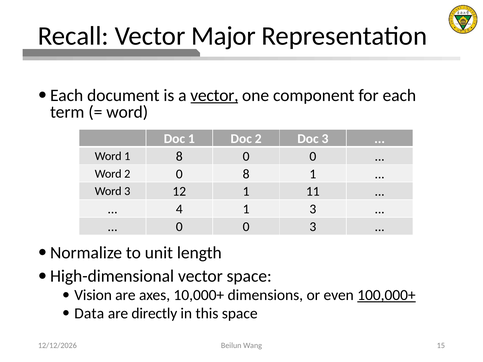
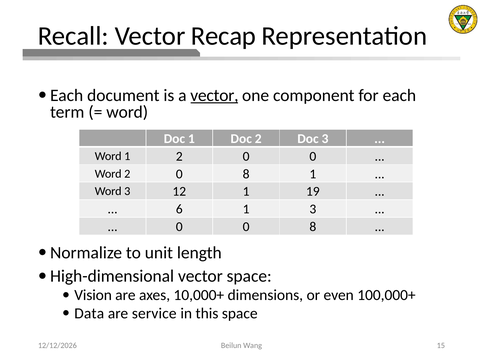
Major: Major -> Recap
1 8: 8 -> 2
11: 11 -> 19
4: 4 -> 6
0 0 3: 3 -> 8
100,000+ underline: present -> none
directly: directly -> service
